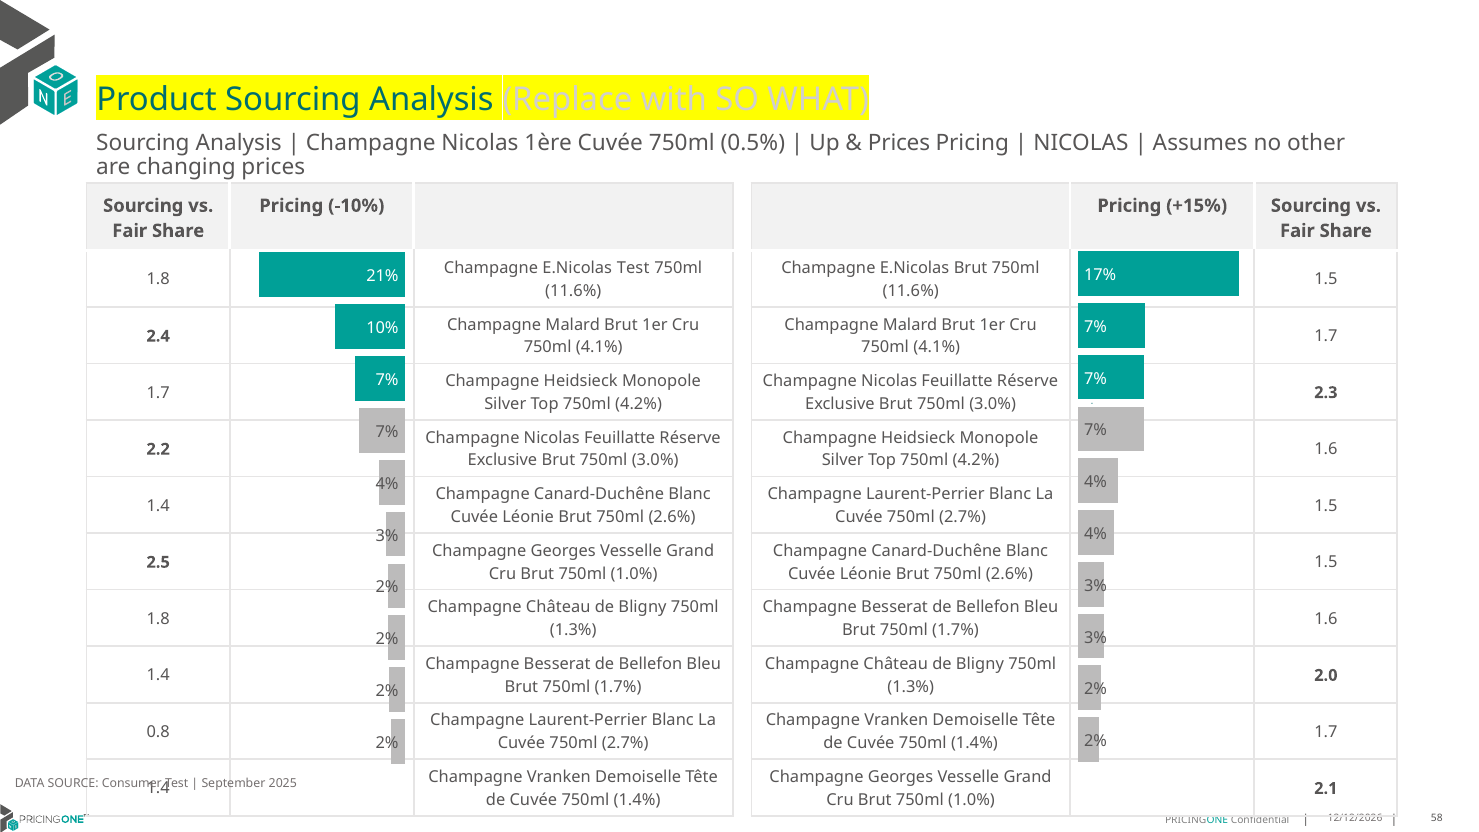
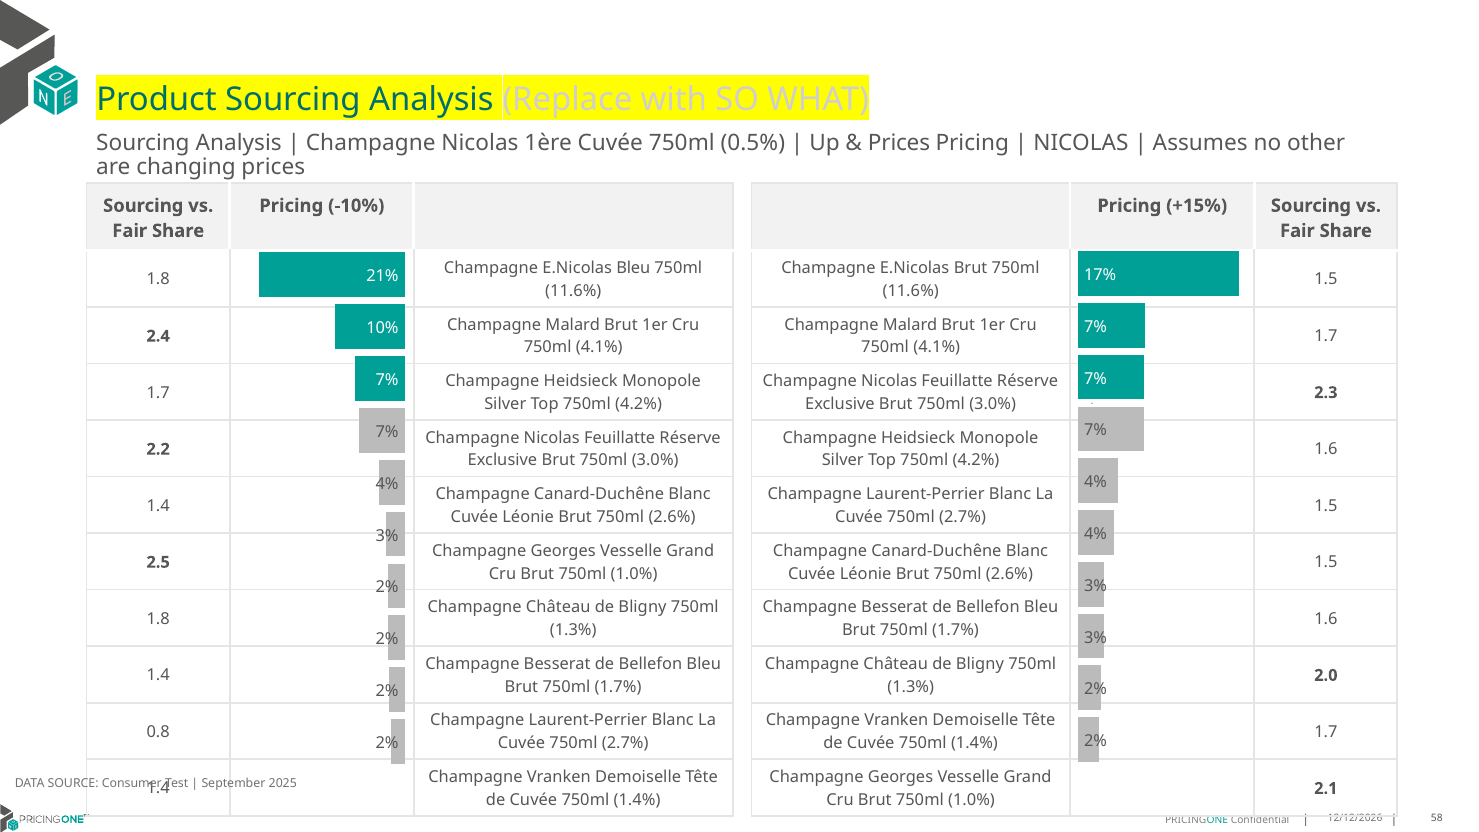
E.Nicolas Test: Test -> Bleu
